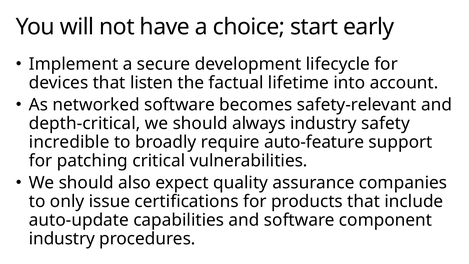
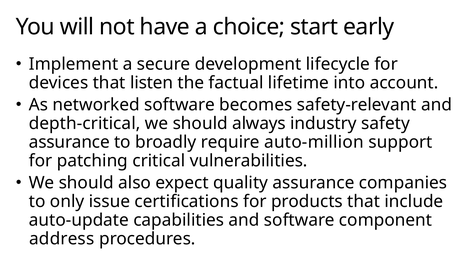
incredible at (69, 142): incredible -> assurance
auto-feature: auto-feature -> auto-million
industry at (62, 239): industry -> address
